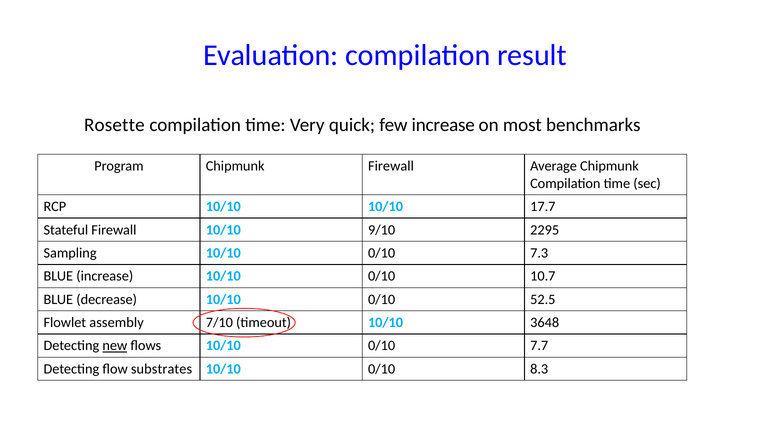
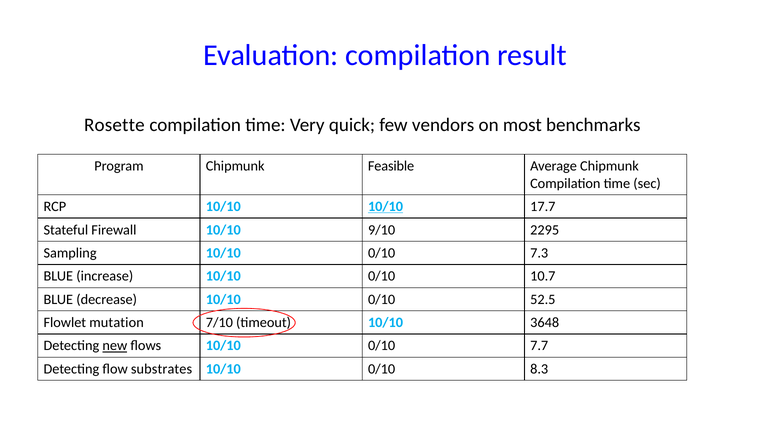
few increase: increase -> vendors
Chipmunk Firewall: Firewall -> Feasible
10/10 at (386, 206) underline: none -> present
assembly: assembly -> mutation
